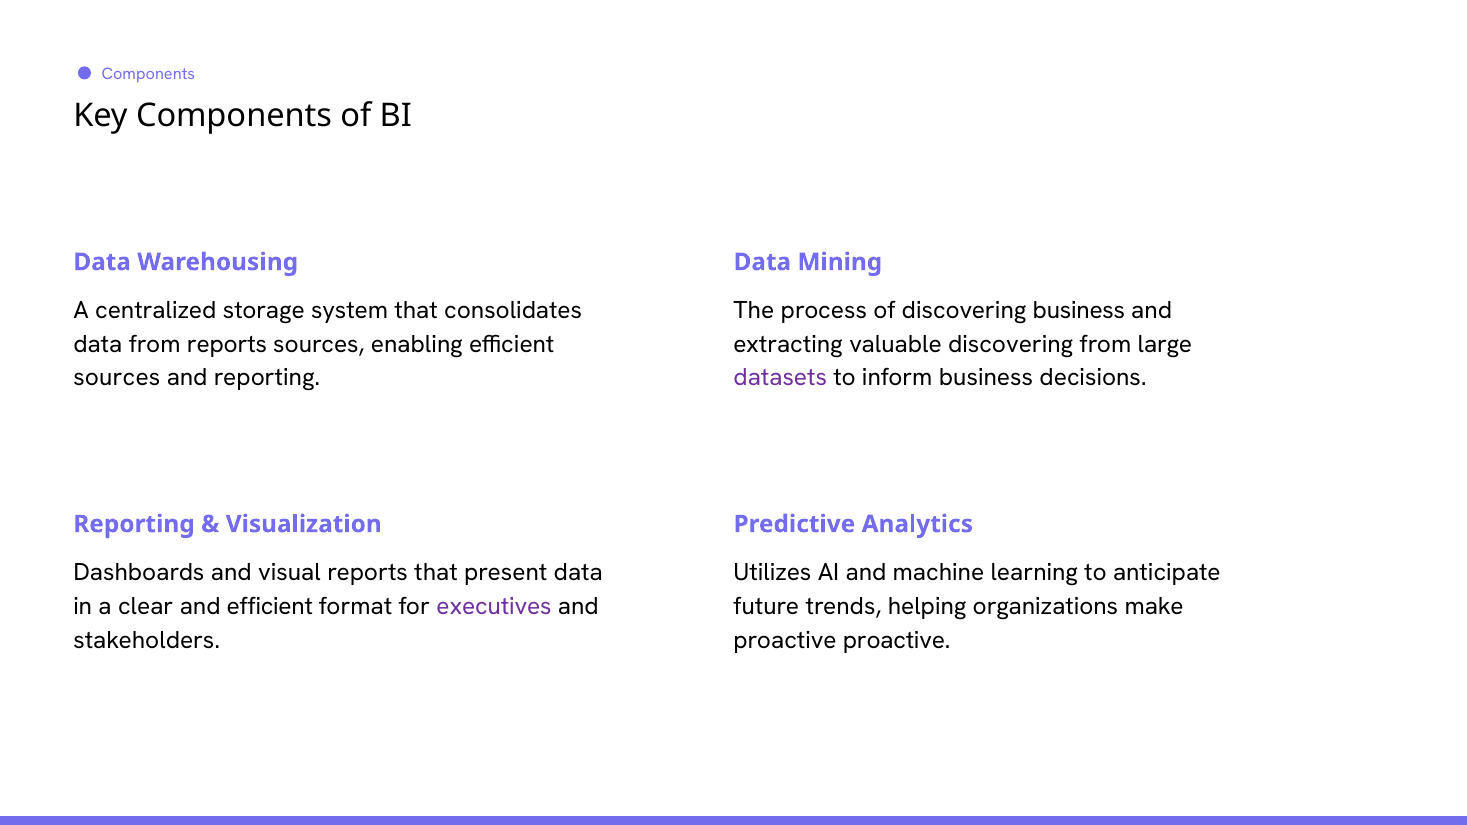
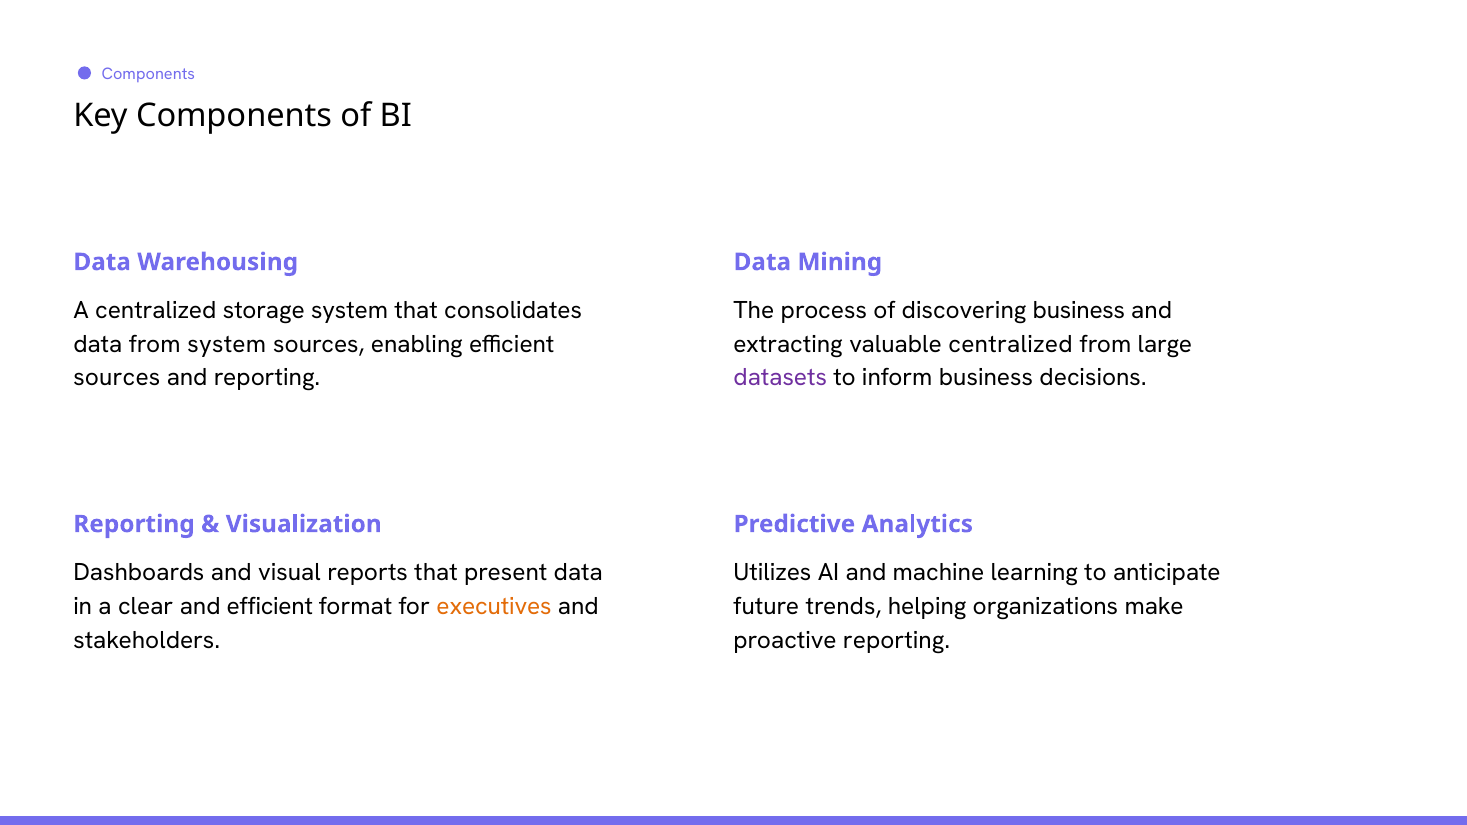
from reports: reports -> system
valuable discovering: discovering -> centralized
executives colour: purple -> orange
proactive proactive: proactive -> reporting
